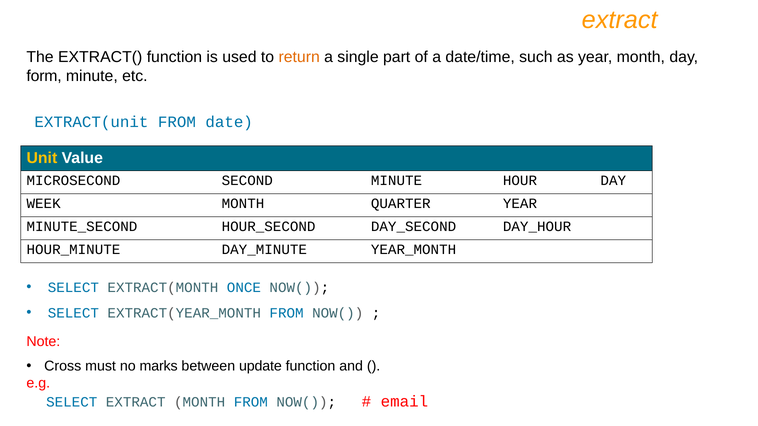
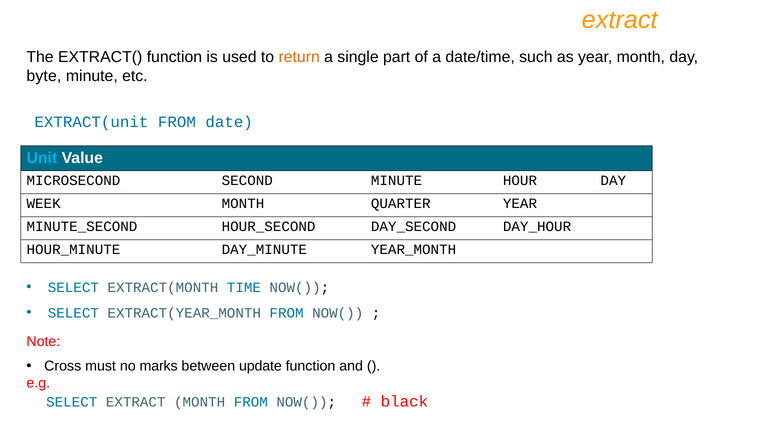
form: form -> byte
Unit colour: yellow -> light blue
ONCE: ONCE -> TIME
email: email -> black
